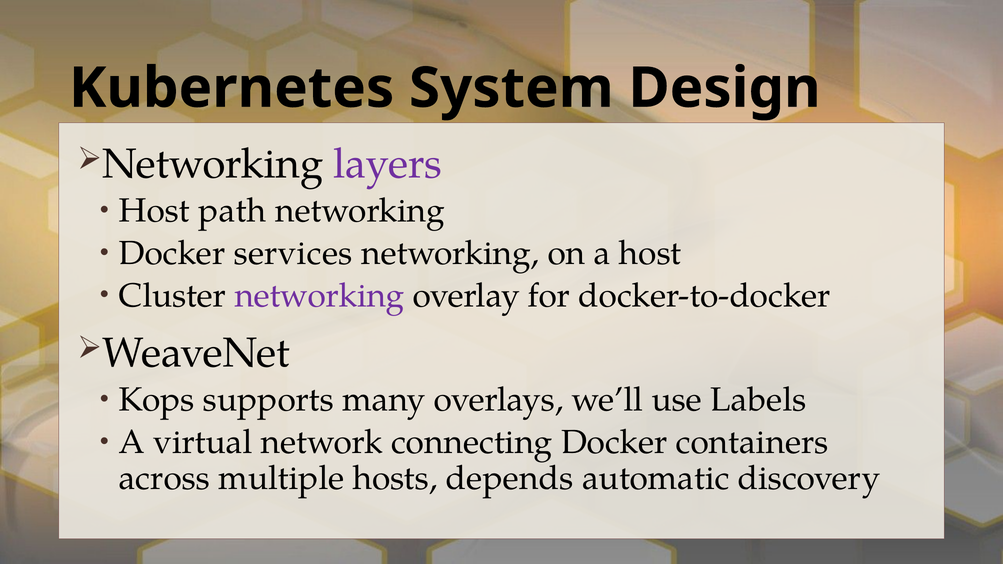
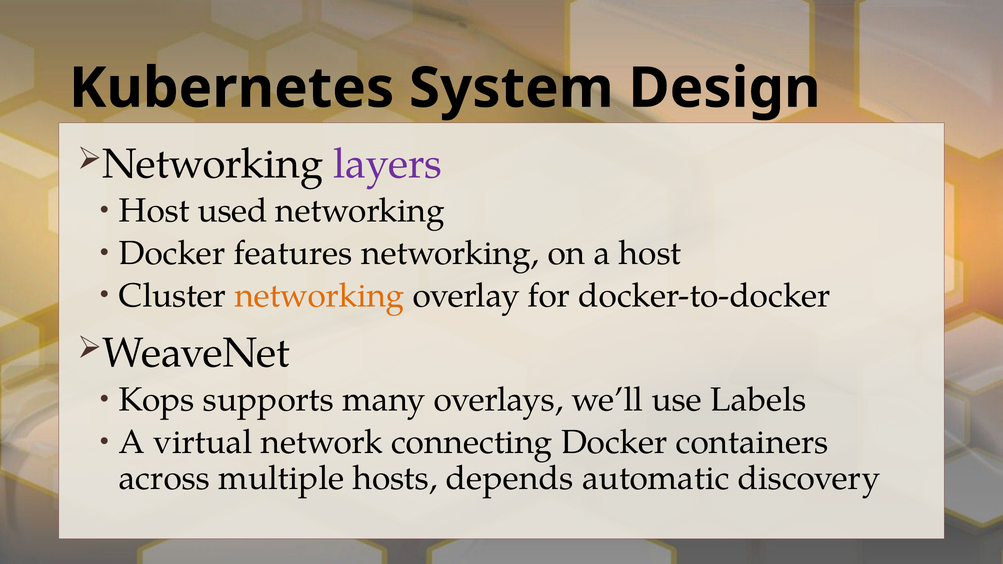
path: path -> used
services: services -> features
networking at (320, 296) colour: purple -> orange
